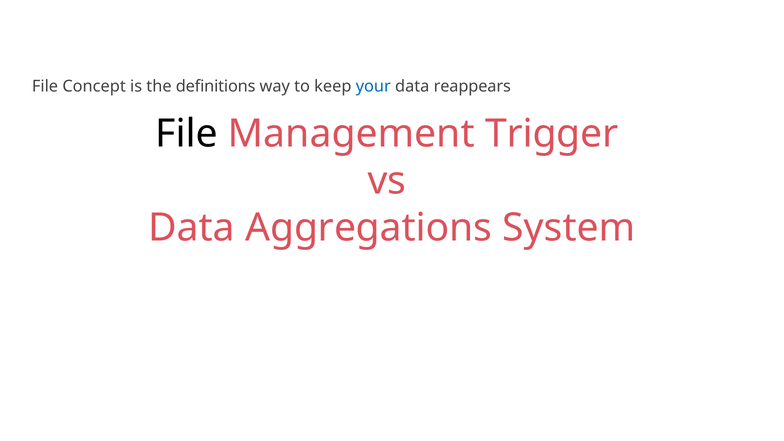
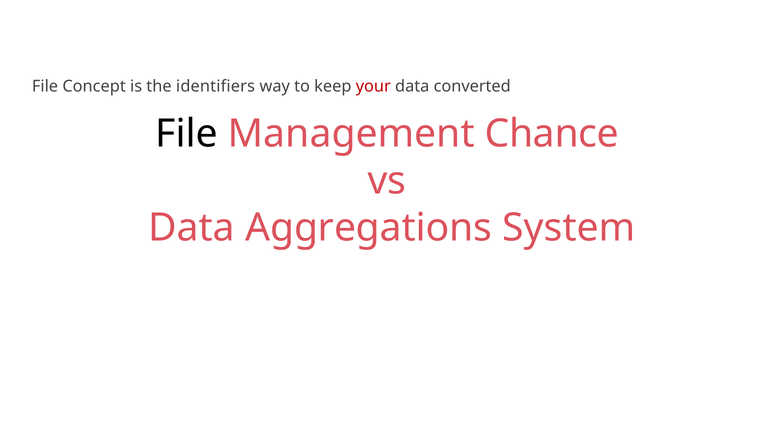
definitions: definitions -> identifiers
your colour: blue -> red
reappears: reappears -> converted
Trigger: Trigger -> Chance
